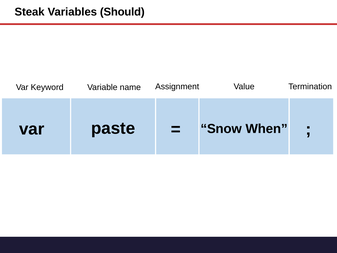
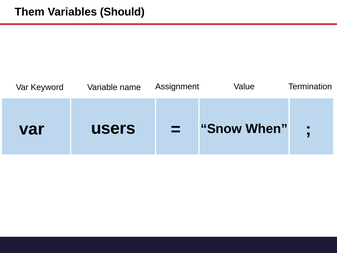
Steak: Steak -> Them
paste: paste -> users
